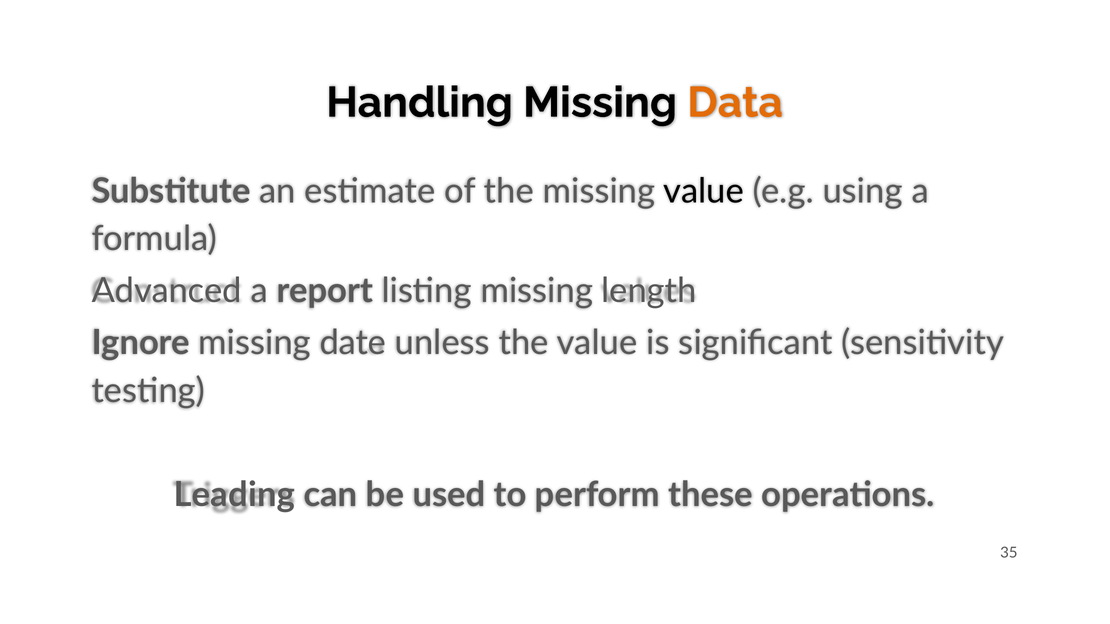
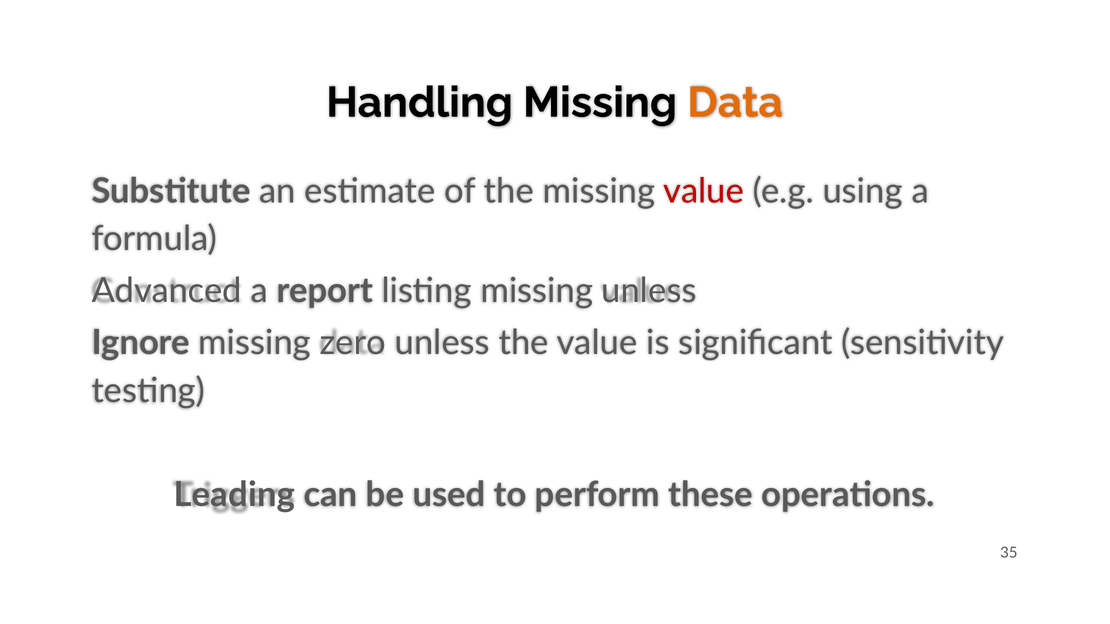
value at (704, 191) colour: black -> red
missing length: length -> unless
date: date -> zero
